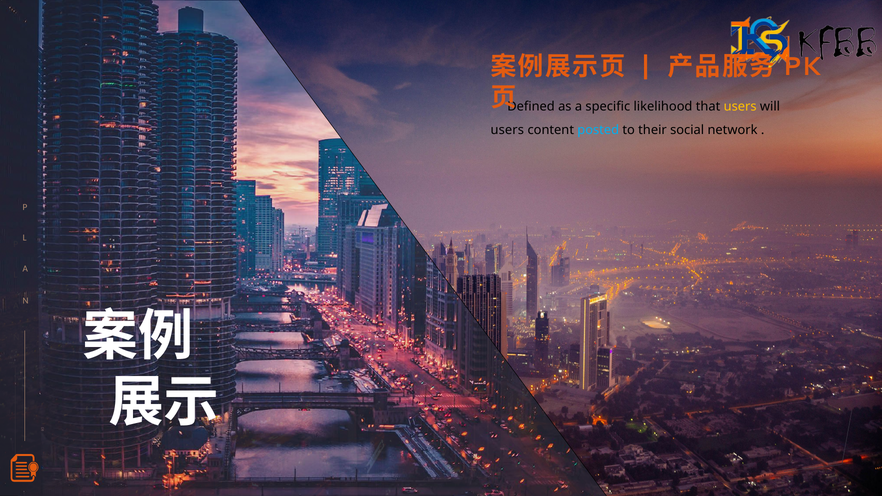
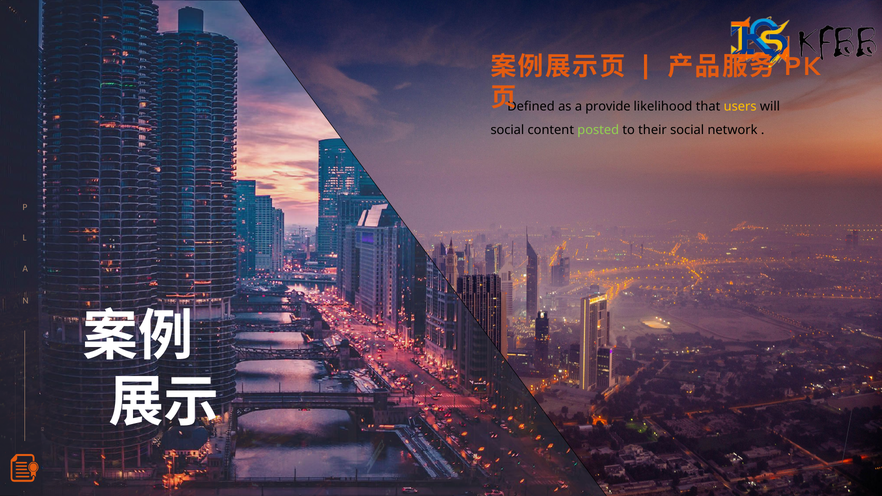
specific: specific -> provide
users at (507, 130): users -> social
posted colour: light blue -> light green
